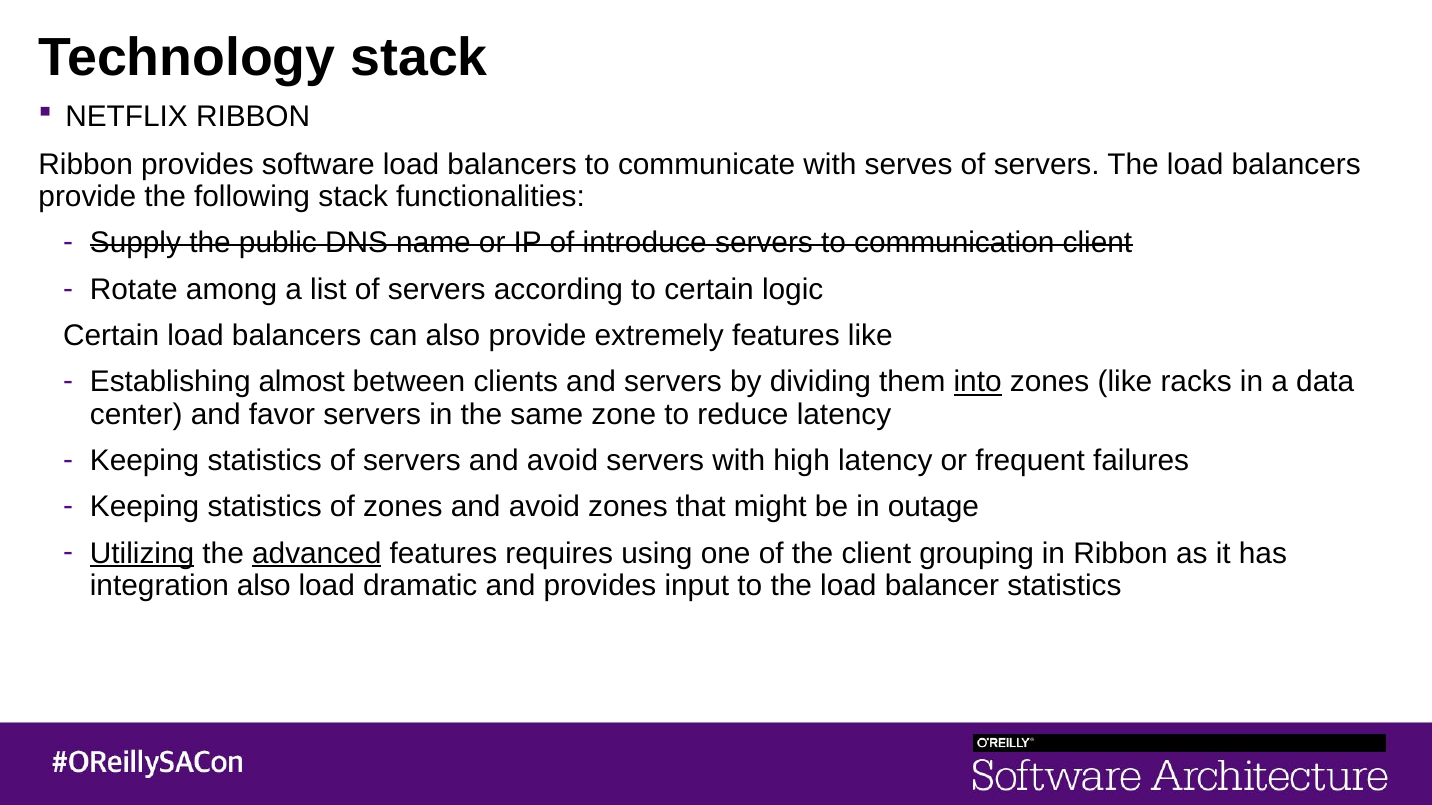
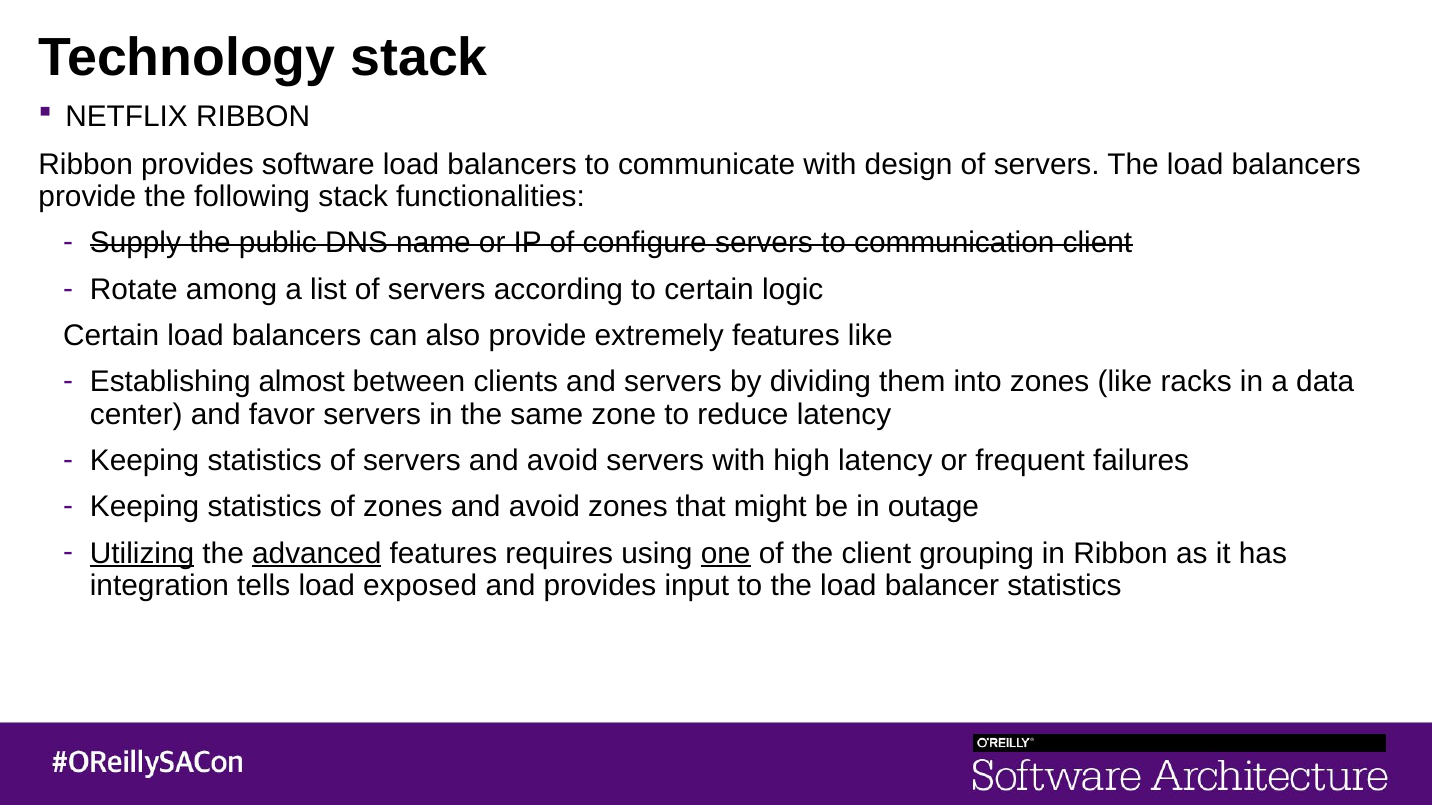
serves: serves -> design
introduce: introduce -> configure
into underline: present -> none
one underline: none -> present
integration also: also -> tells
dramatic: dramatic -> exposed
